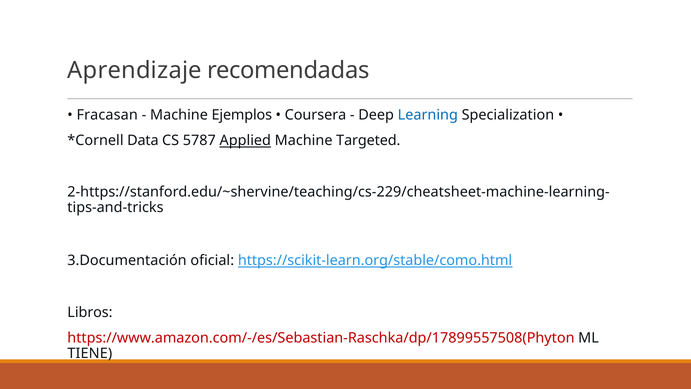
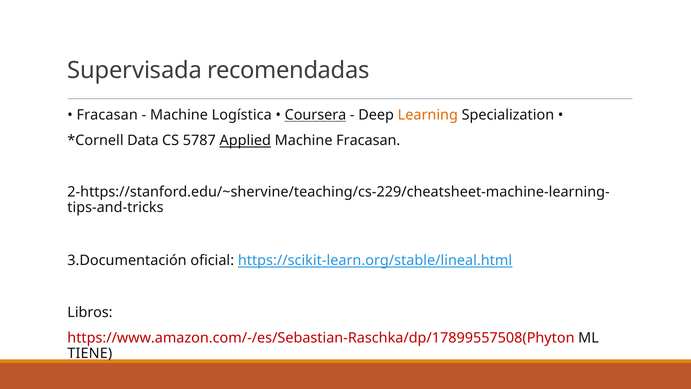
Aprendizaje: Aprendizaje -> Supervisada
Ejemplos: Ejemplos -> Logística
Coursera underline: none -> present
Learning colour: blue -> orange
Machine Targeted: Targeted -> Fracasan
https://scikit-learn.org/stable/como.html: https://scikit-learn.org/stable/como.html -> https://scikit-learn.org/stable/lineal.html
